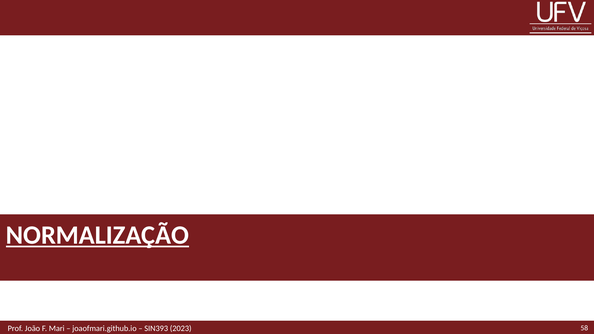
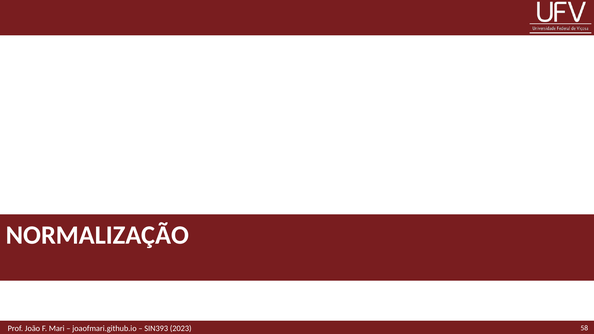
NORMALIZAÇÃO underline: present -> none
